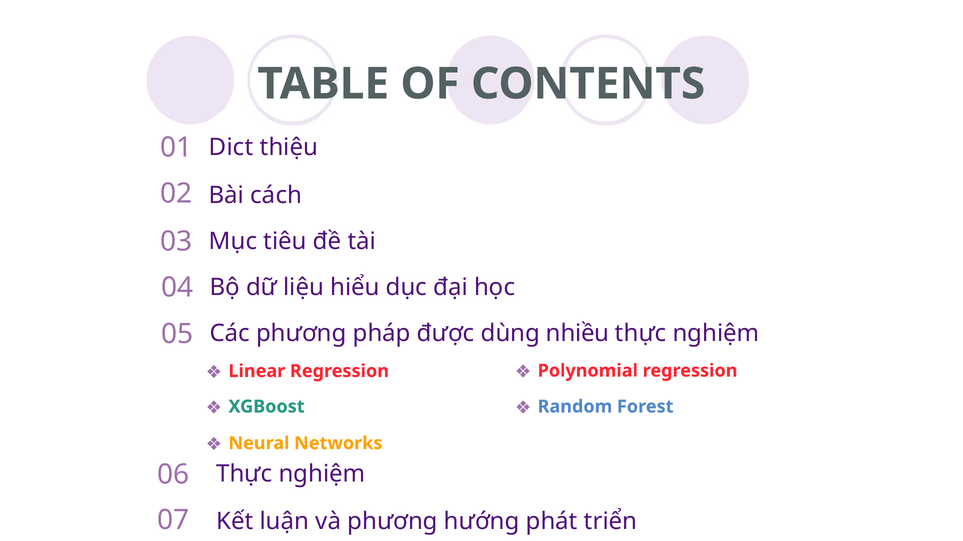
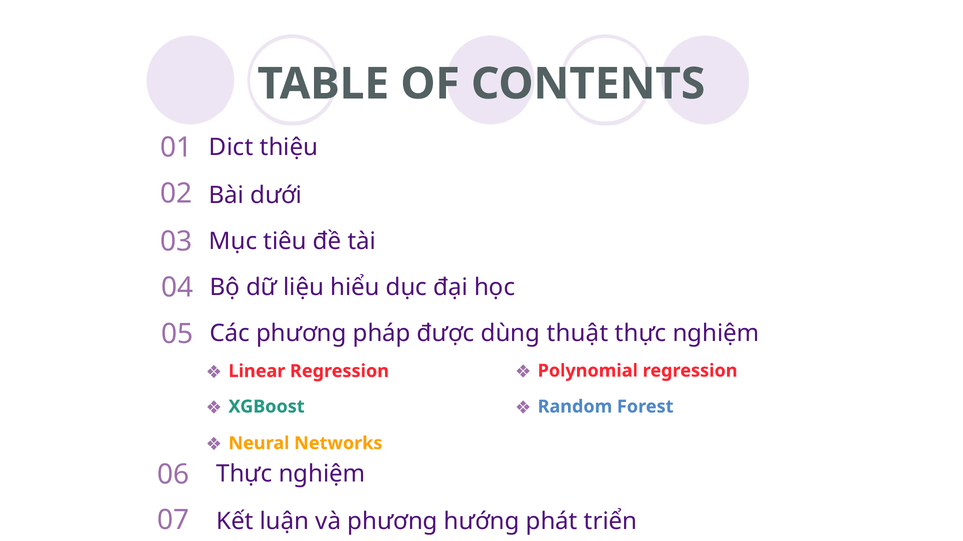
cách: cách -> dưới
nhiều: nhiều -> thuật
